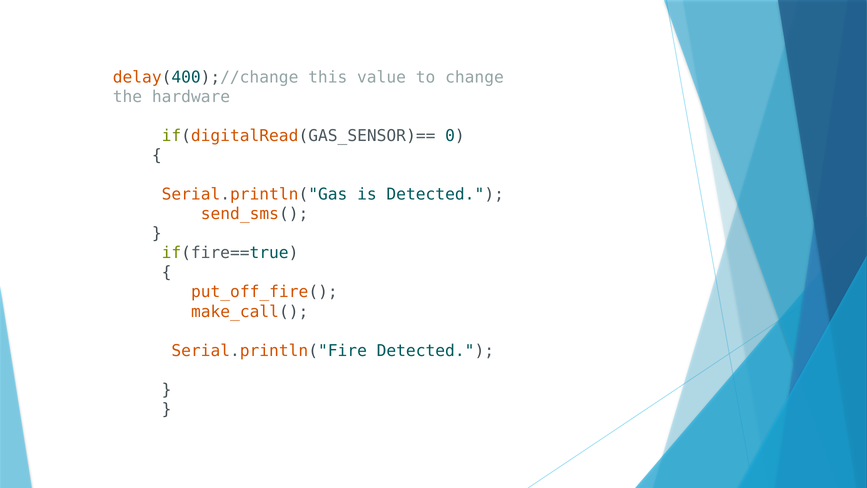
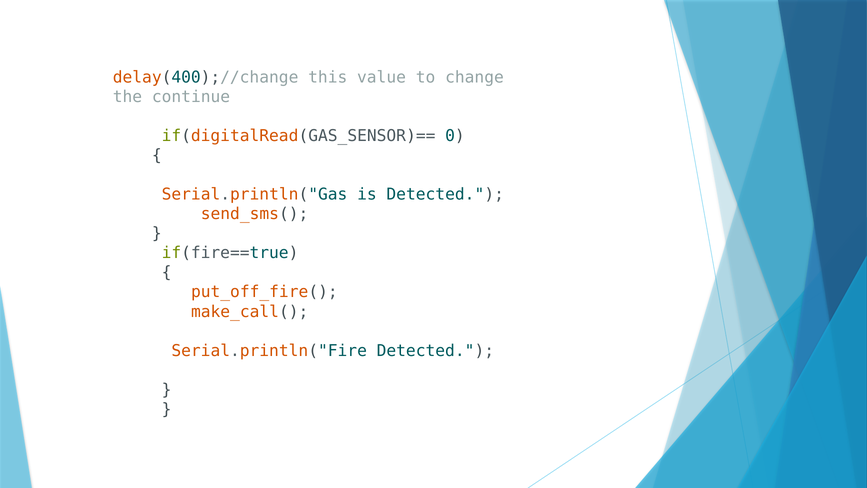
hardware: hardware -> continue
